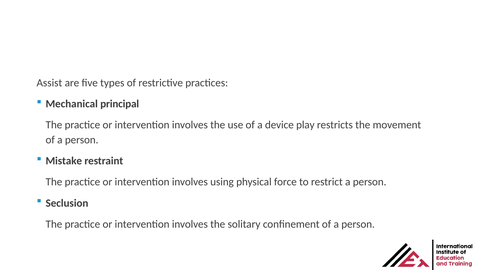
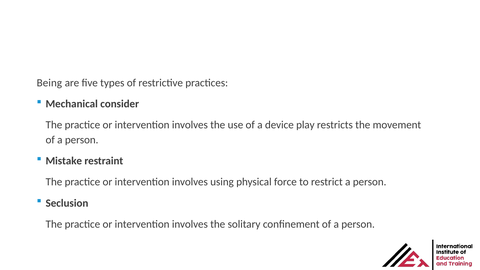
Assist: Assist -> Being
principal: principal -> consider
